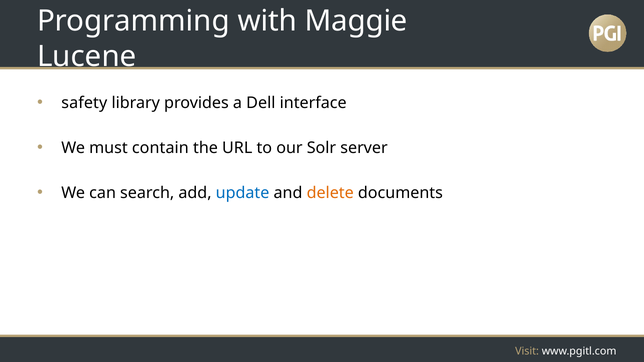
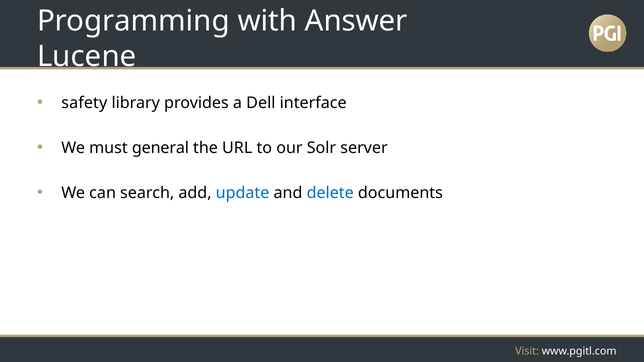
Maggie: Maggie -> Answer
contain: contain -> general
delete colour: orange -> blue
